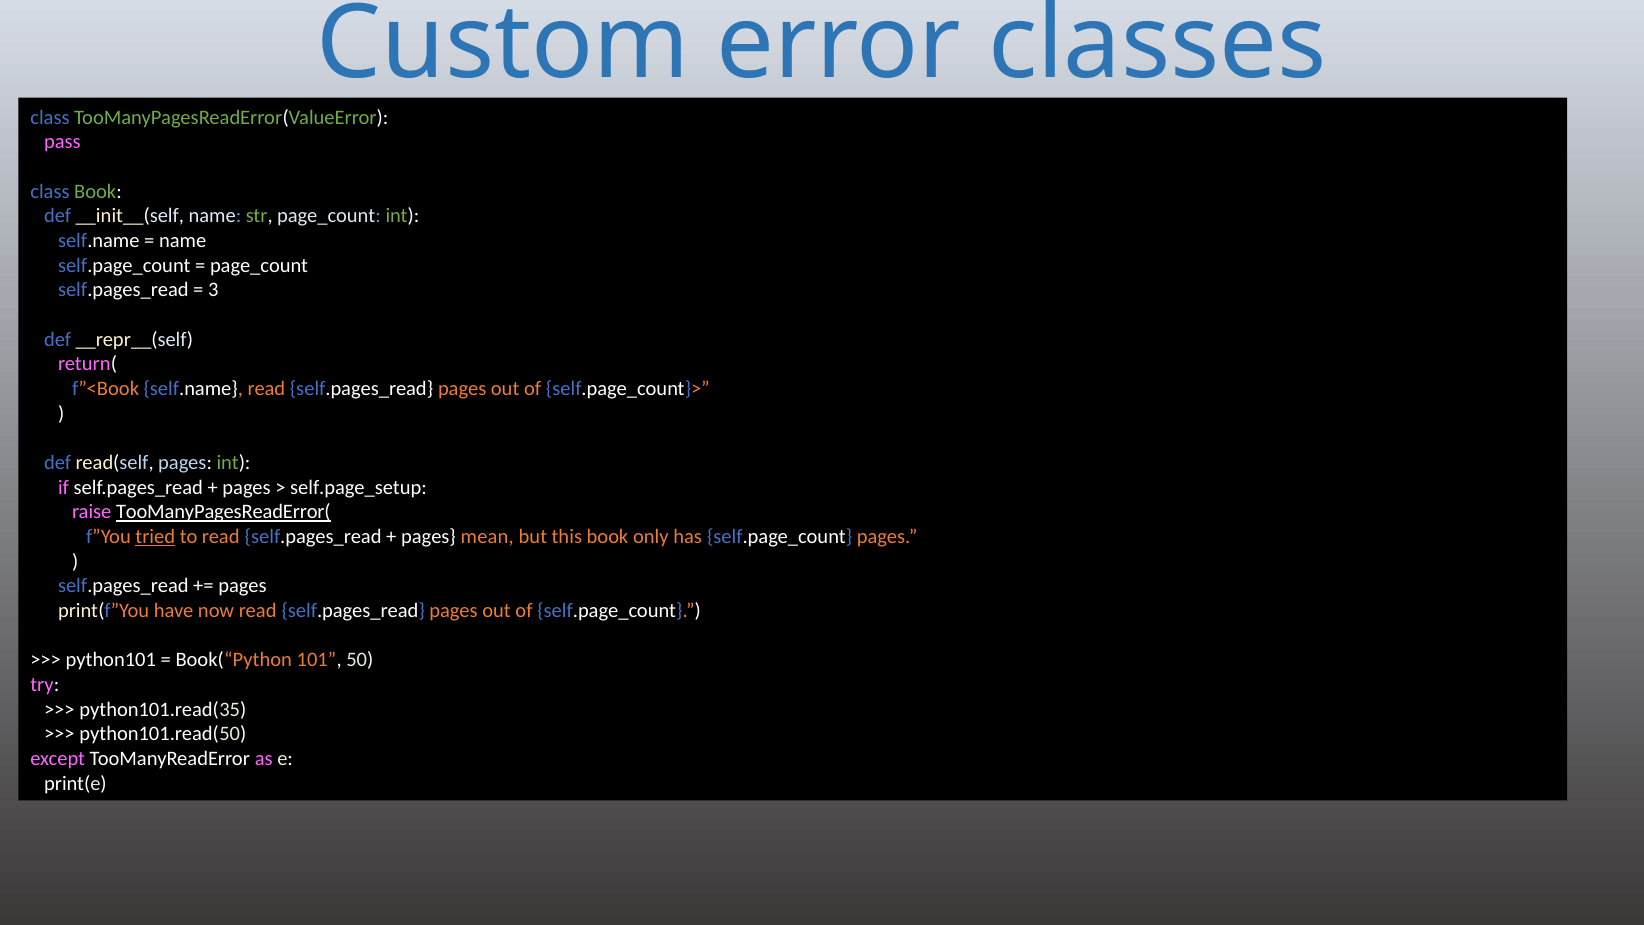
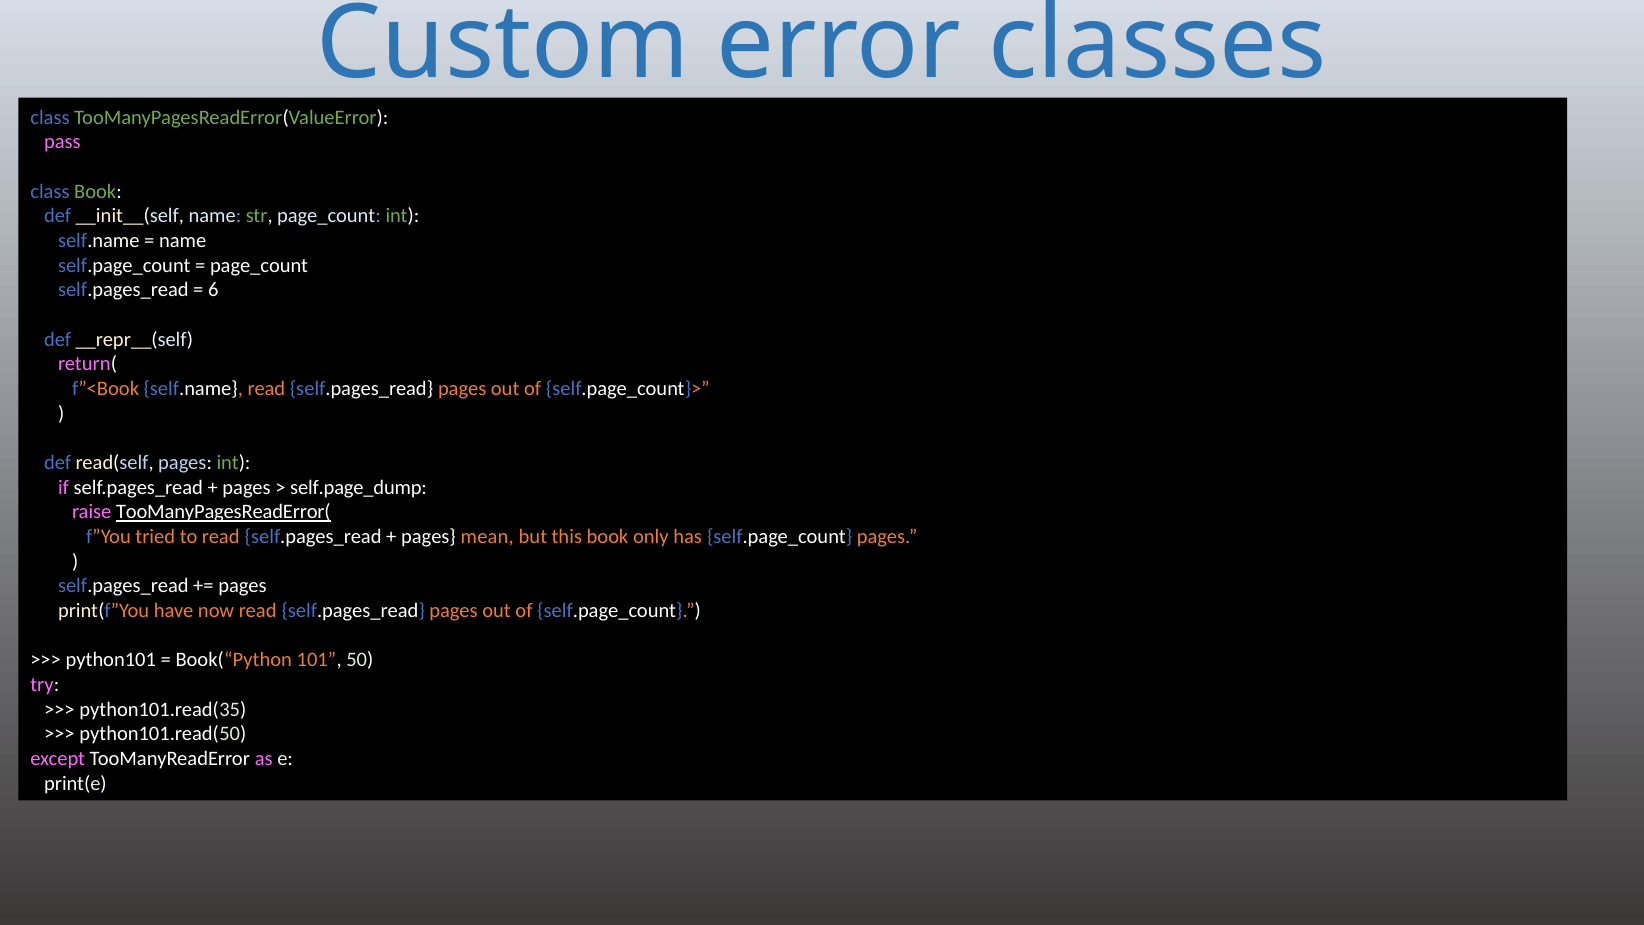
3: 3 -> 6
self.page_setup: self.page_setup -> self.page_dump
tried underline: present -> none
